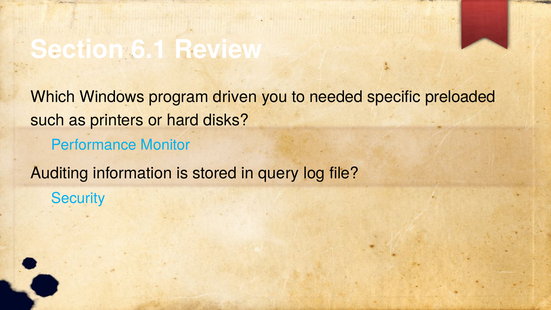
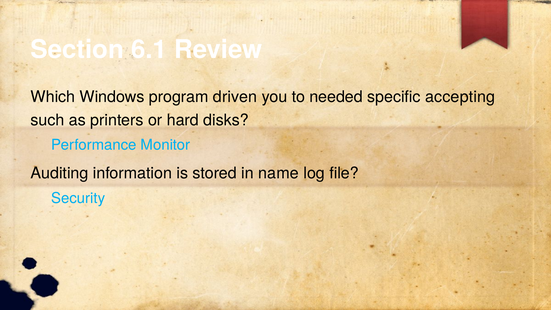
preloaded: preloaded -> accepting
query: query -> name
